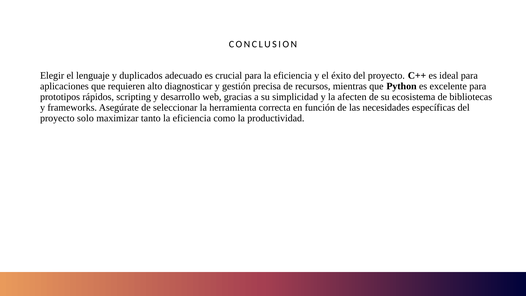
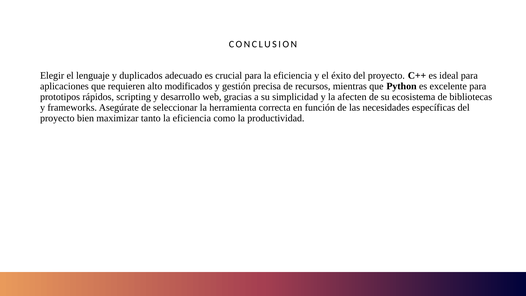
diagnosticar: diagnosticar -> modificados
solo: solo -> bien
